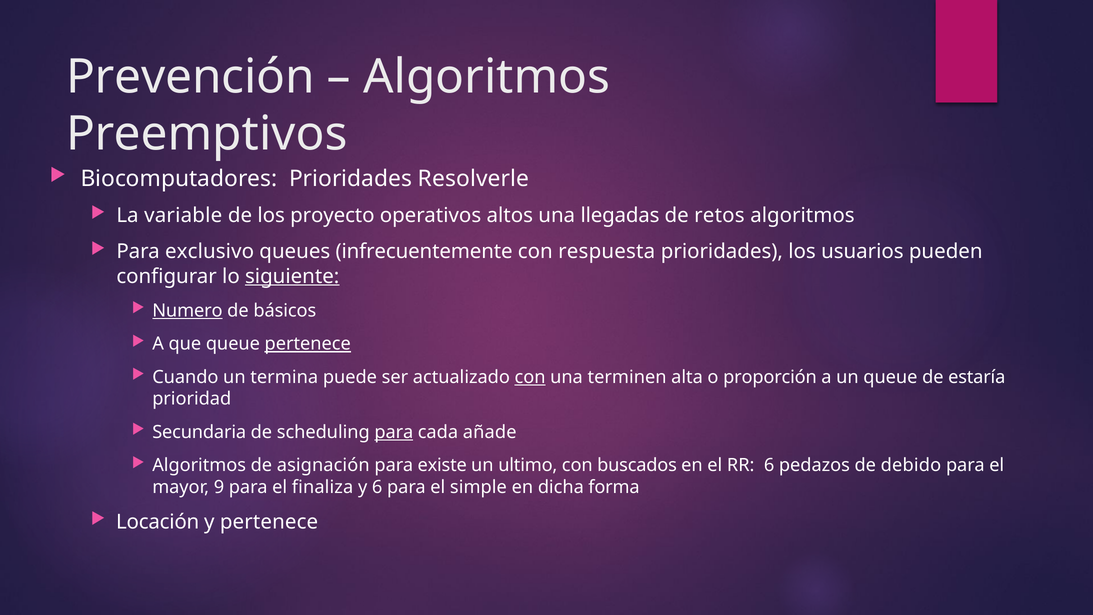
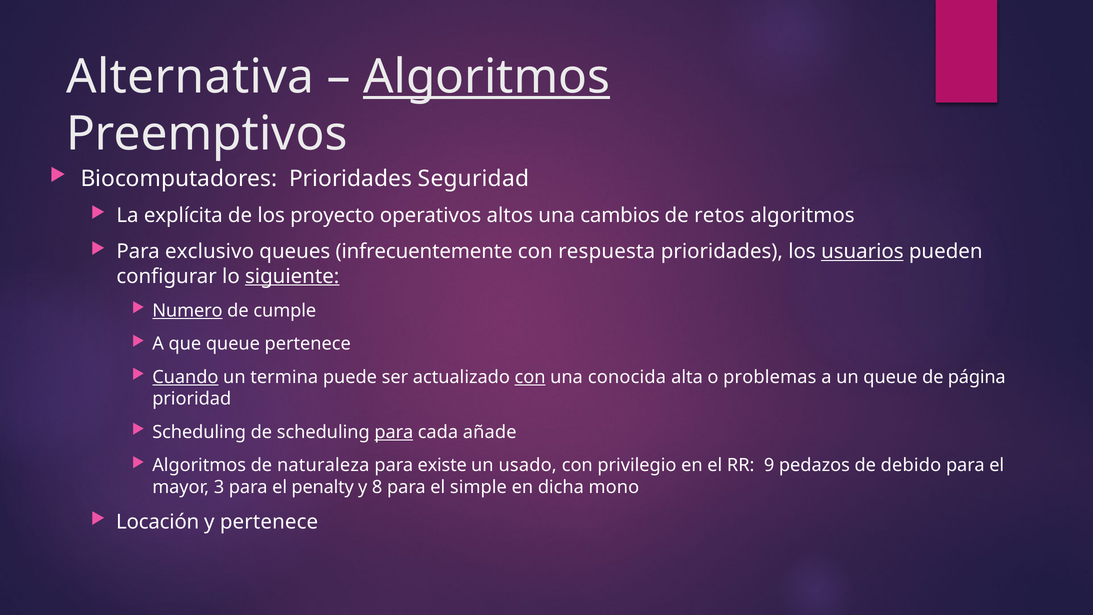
Prevención: Prevención -> Alternativa
Algoritmos at (487, 77) underline: none -> present
Resolverle: Resolverle -> Seguridad
variable: variable -> explícita
llegadas: llegadas -> cambios
usuarios underline: none -> present
básicos: básicos -> cumple
pertenece at (308, 344) underline: present -> none
Cuando underline: none -> present
terminen: terminen -> conocida
proporción: proporción -> problemas
estaría: estaría -> página
Secundaria at (199, 432): Secundaria -> Scheduling
asignación: asignación -> naturaleza
ultimo: ultimo -> usado
buscados: buscados -> privilegio
RR 6: 6 -> 9
9: 9 -> 3
finaliza: finaliza -> penalty
y 6: 6 -> 8
forma: forma -> mono
